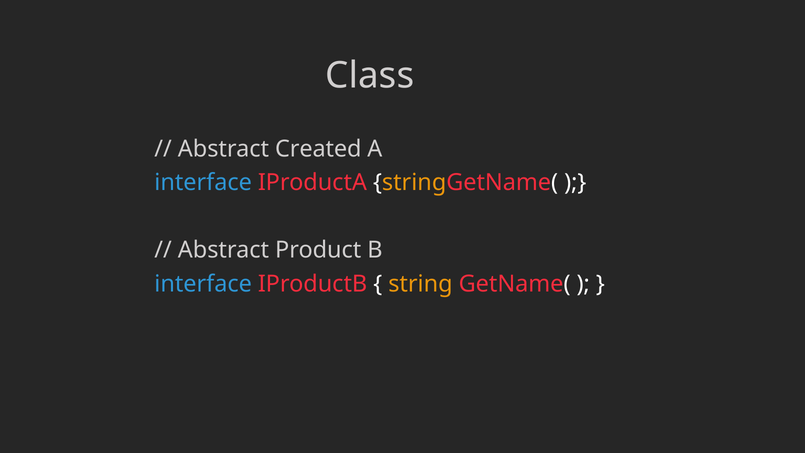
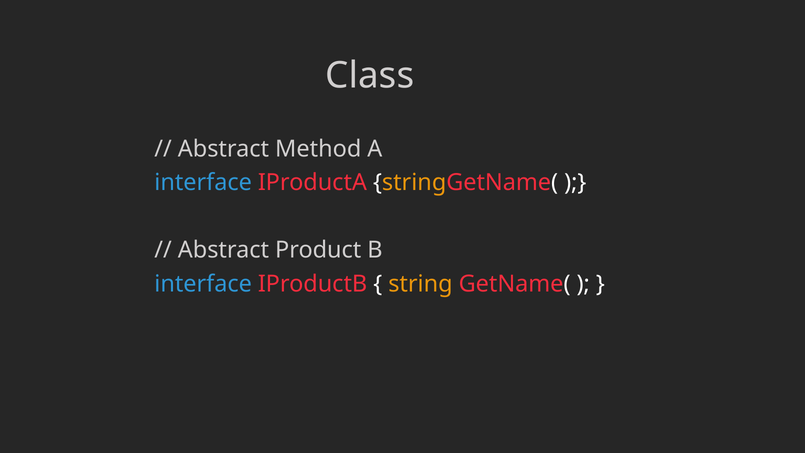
Created: Created -> Method
